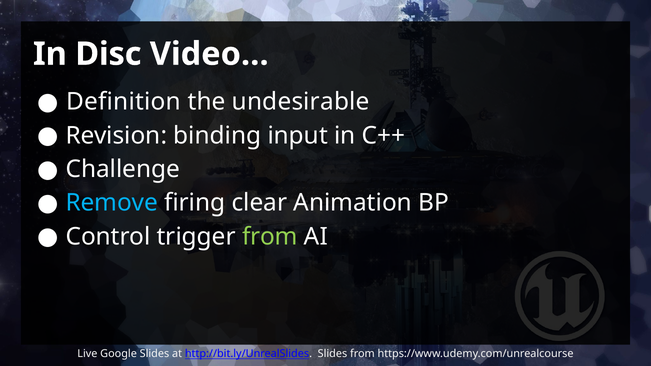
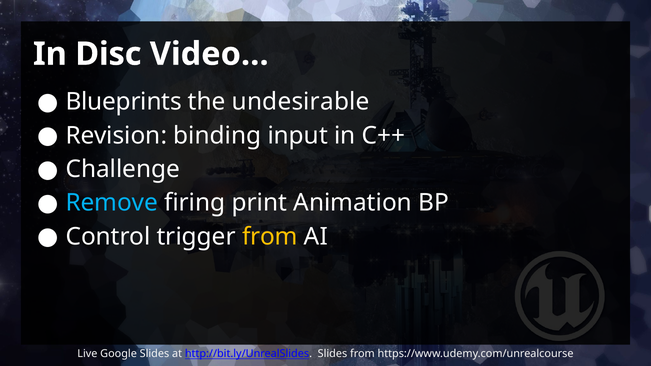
Definition: Definition -> Blueprints
clear: clear -> print
from at (270, 237) colour: light green -> yellow
